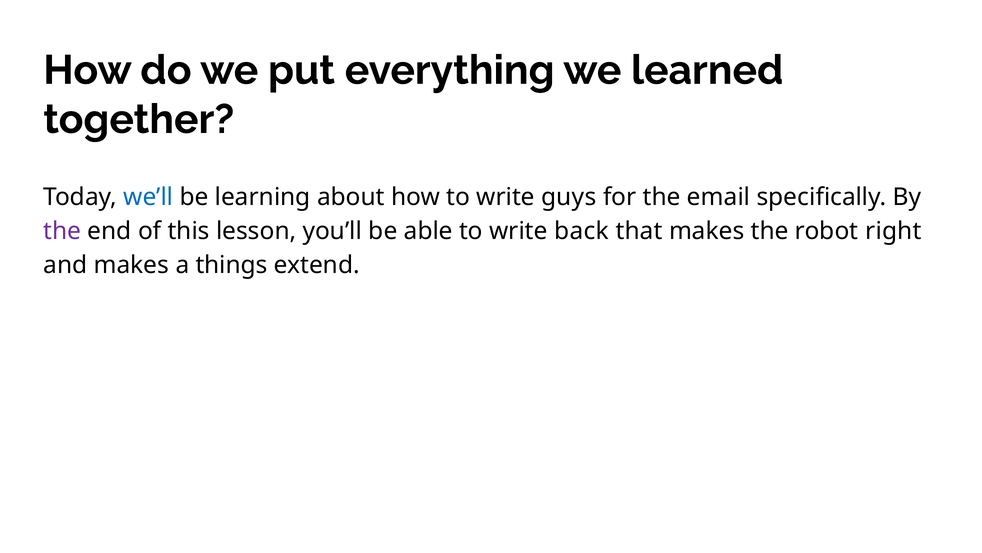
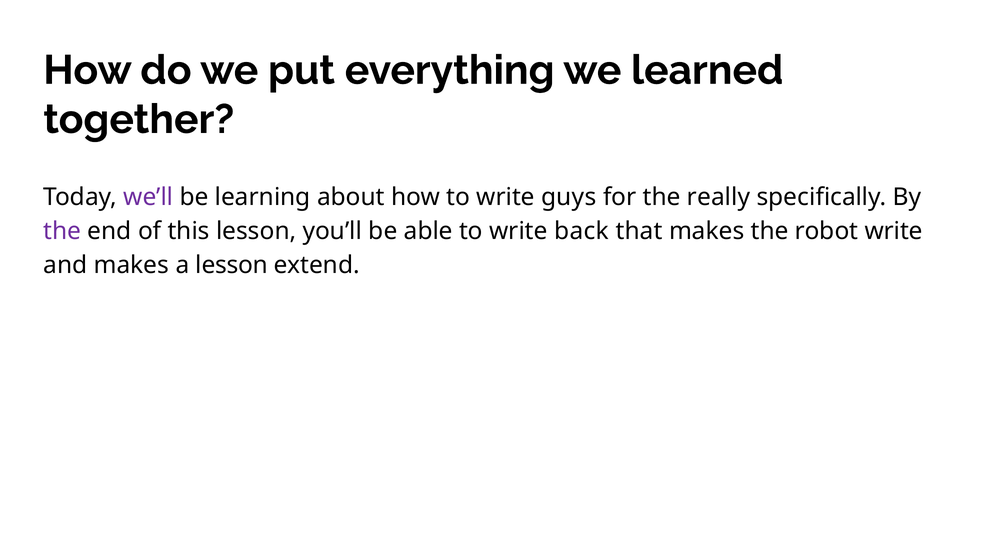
we’ll colour: blue -> purple
email: email -> really
robot right: right -> write
a things: things -> lesson
